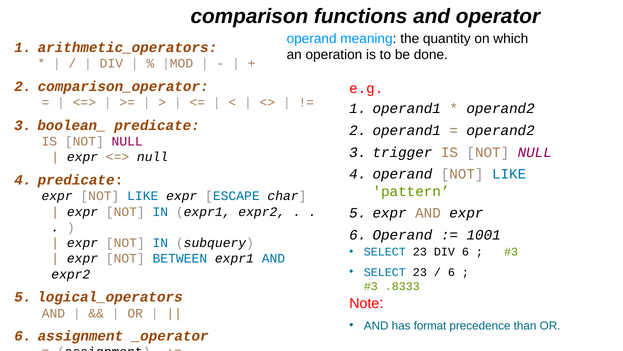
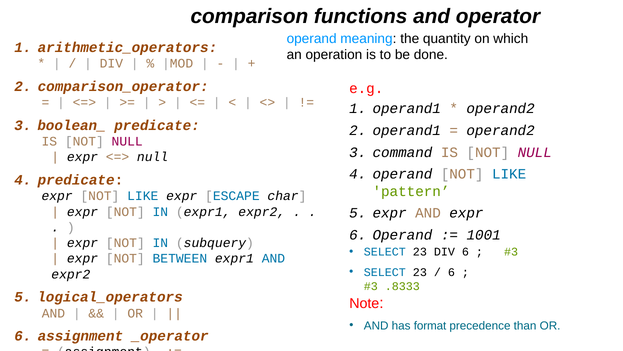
trigger: trigger -> command
